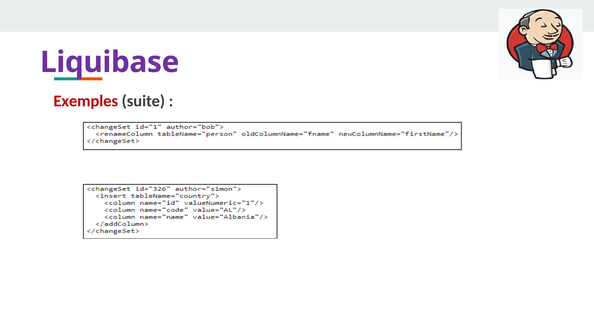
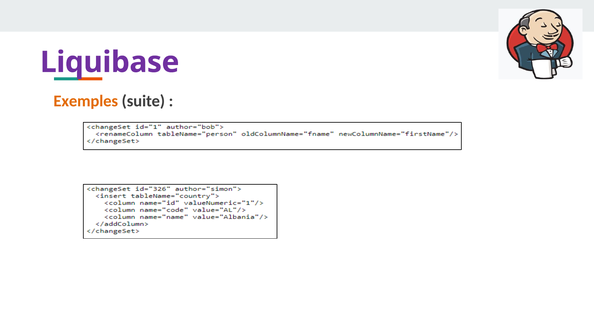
Exemples colour: red -> orange
